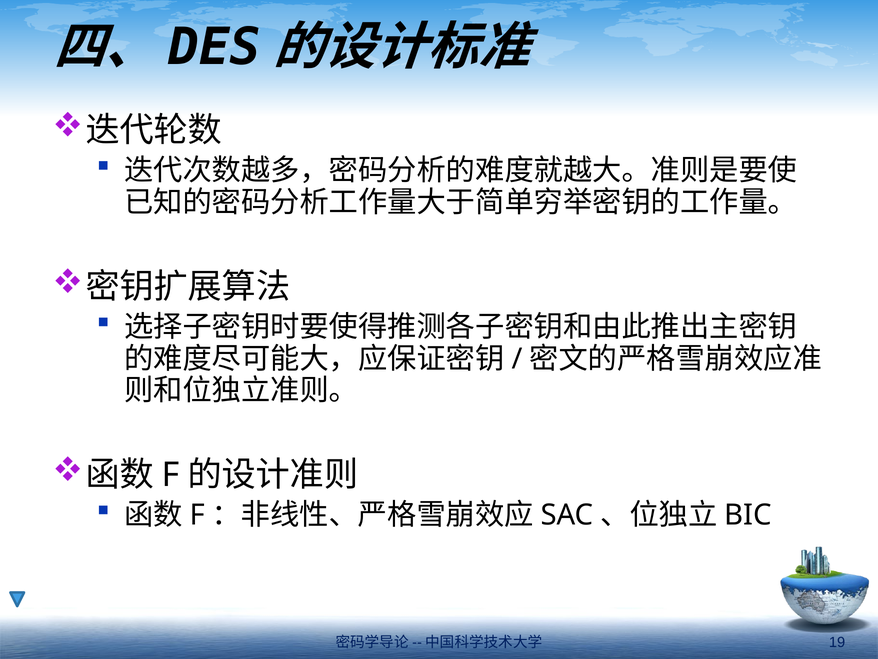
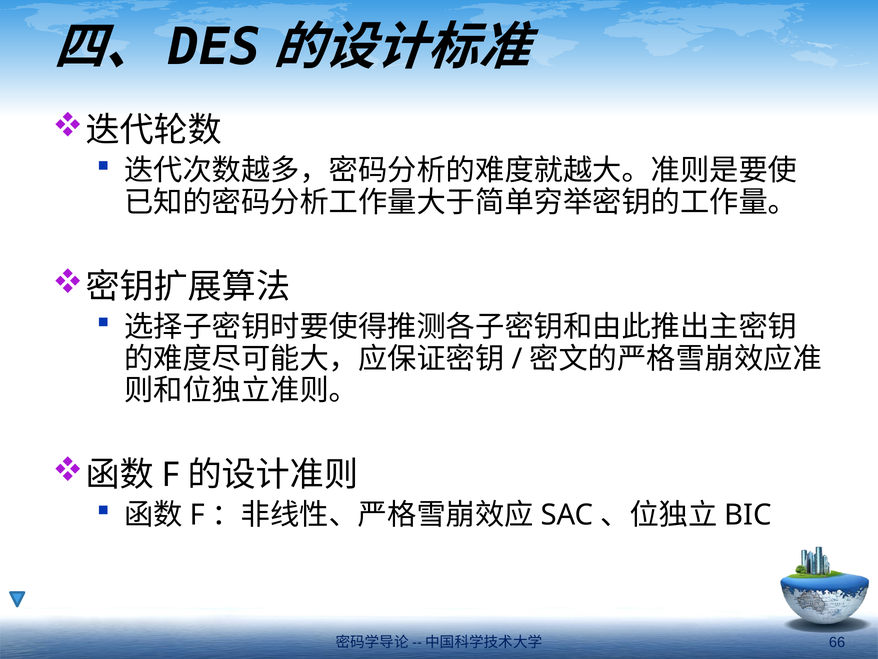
19: 19 -> 66
